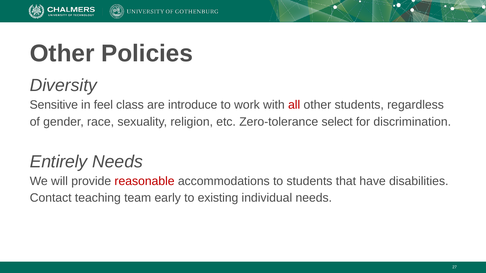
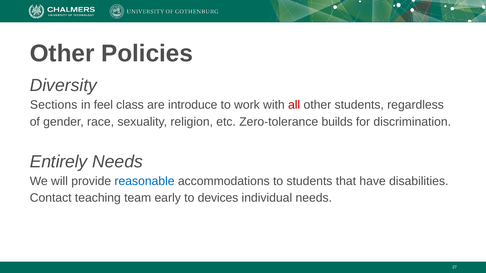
Sensitive: Sensitive -> Sections
select: select -> builds
reasonable colour: red -> blue
existing: existing -> devices
